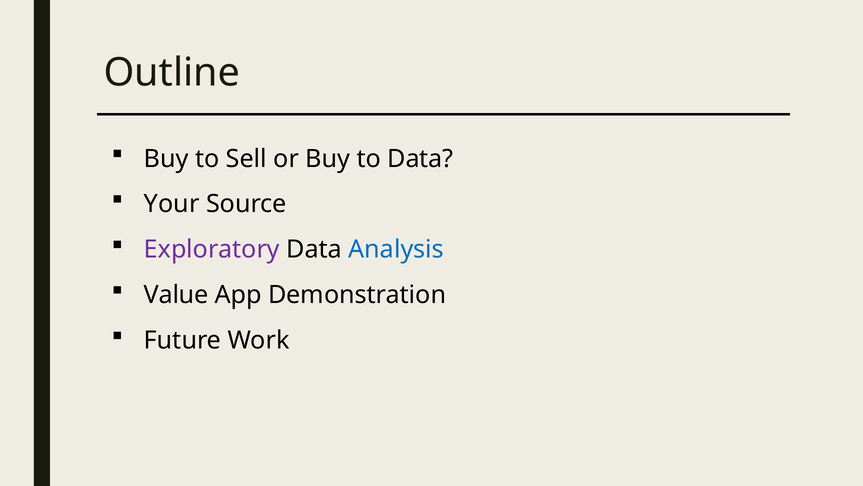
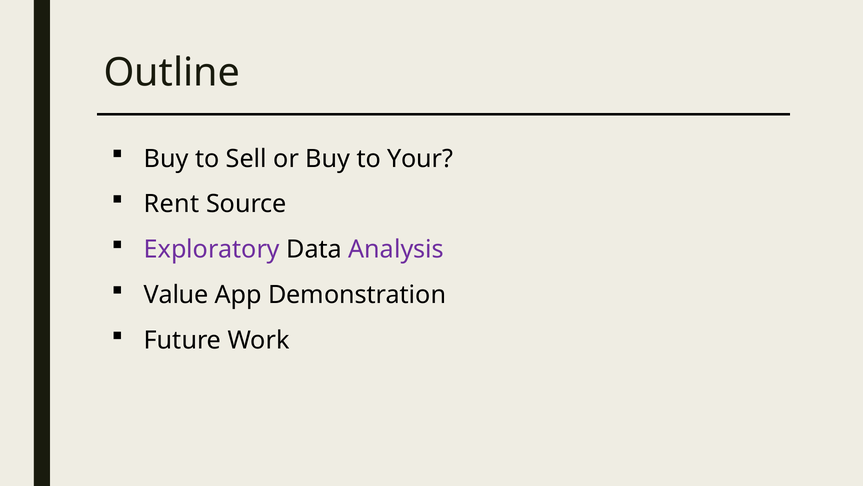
to Data: Data -> Your
Your: Your -> Rent
Analysis colour: blue -> purple
